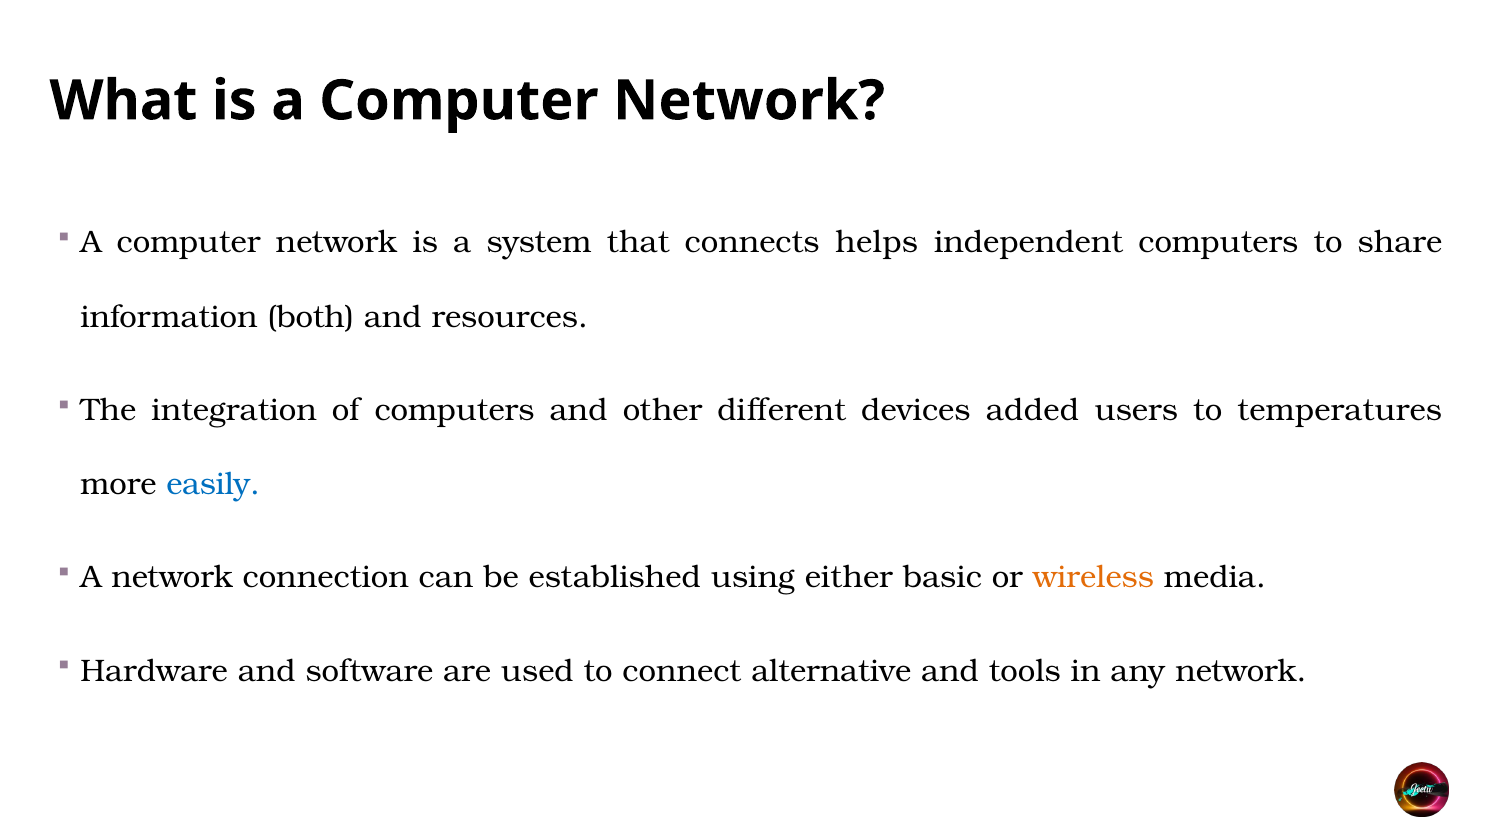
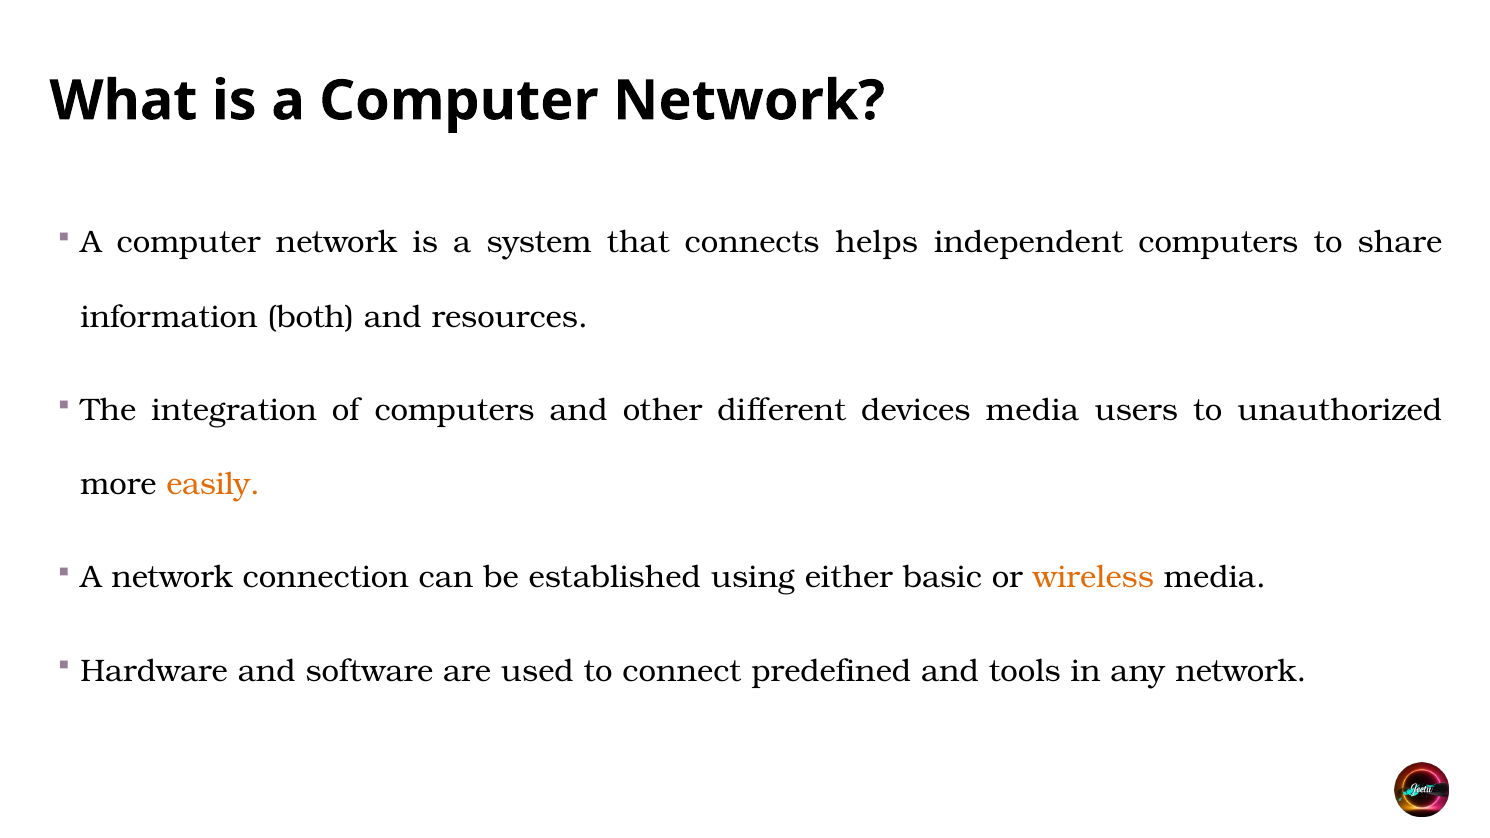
devices added: added -> media
temperatures: temperatures -> unauthorized
easily colour: blue -> orange
alternative: alternative -> predefined
